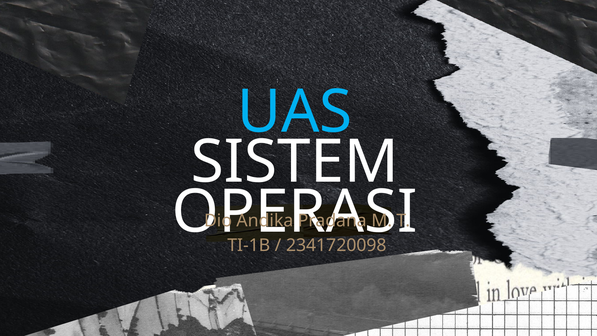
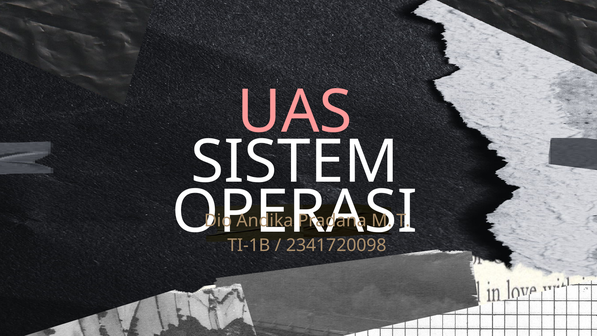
UAS colour: light blue -> pink
